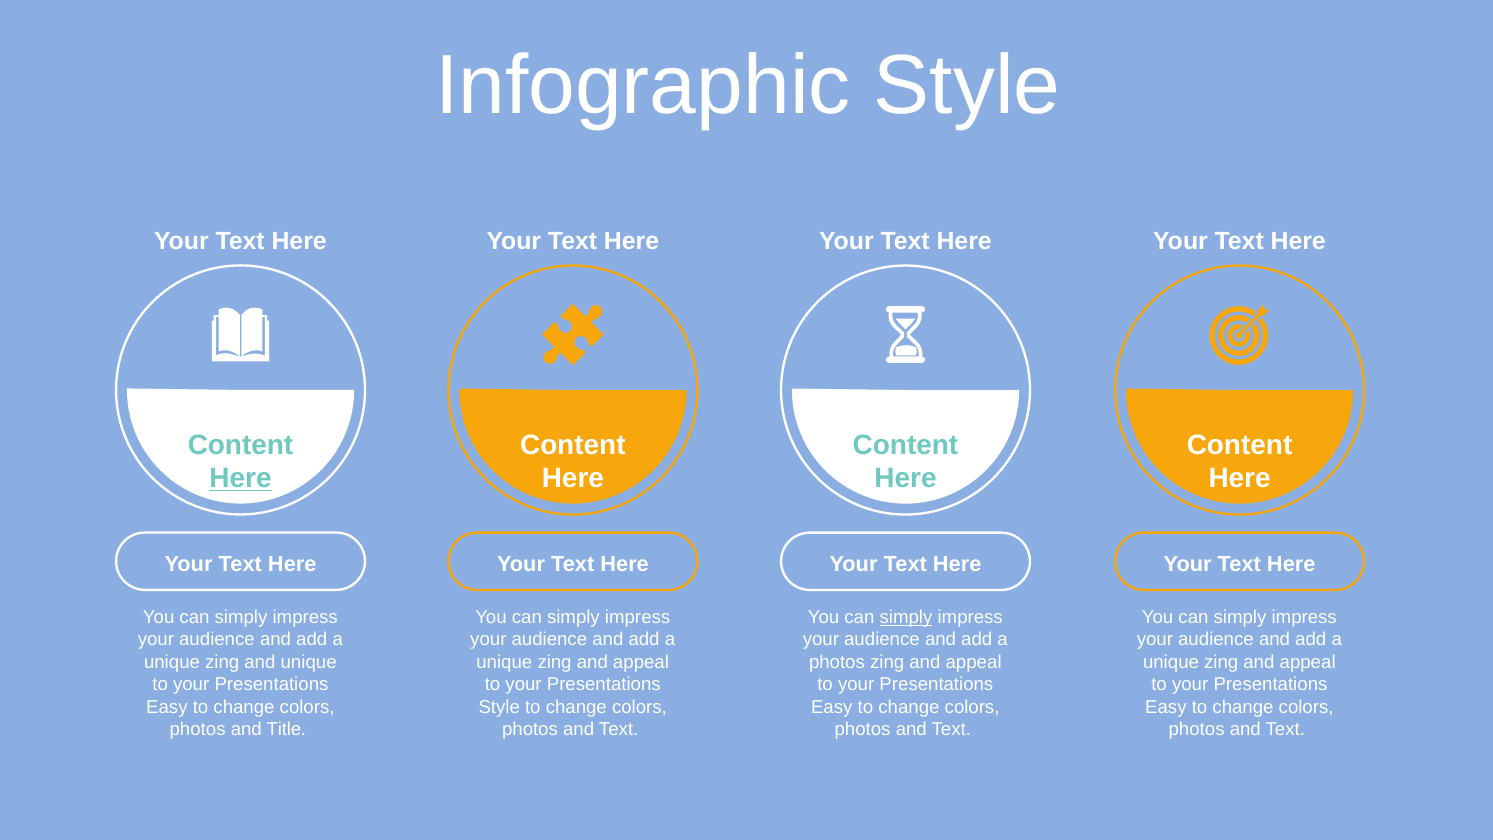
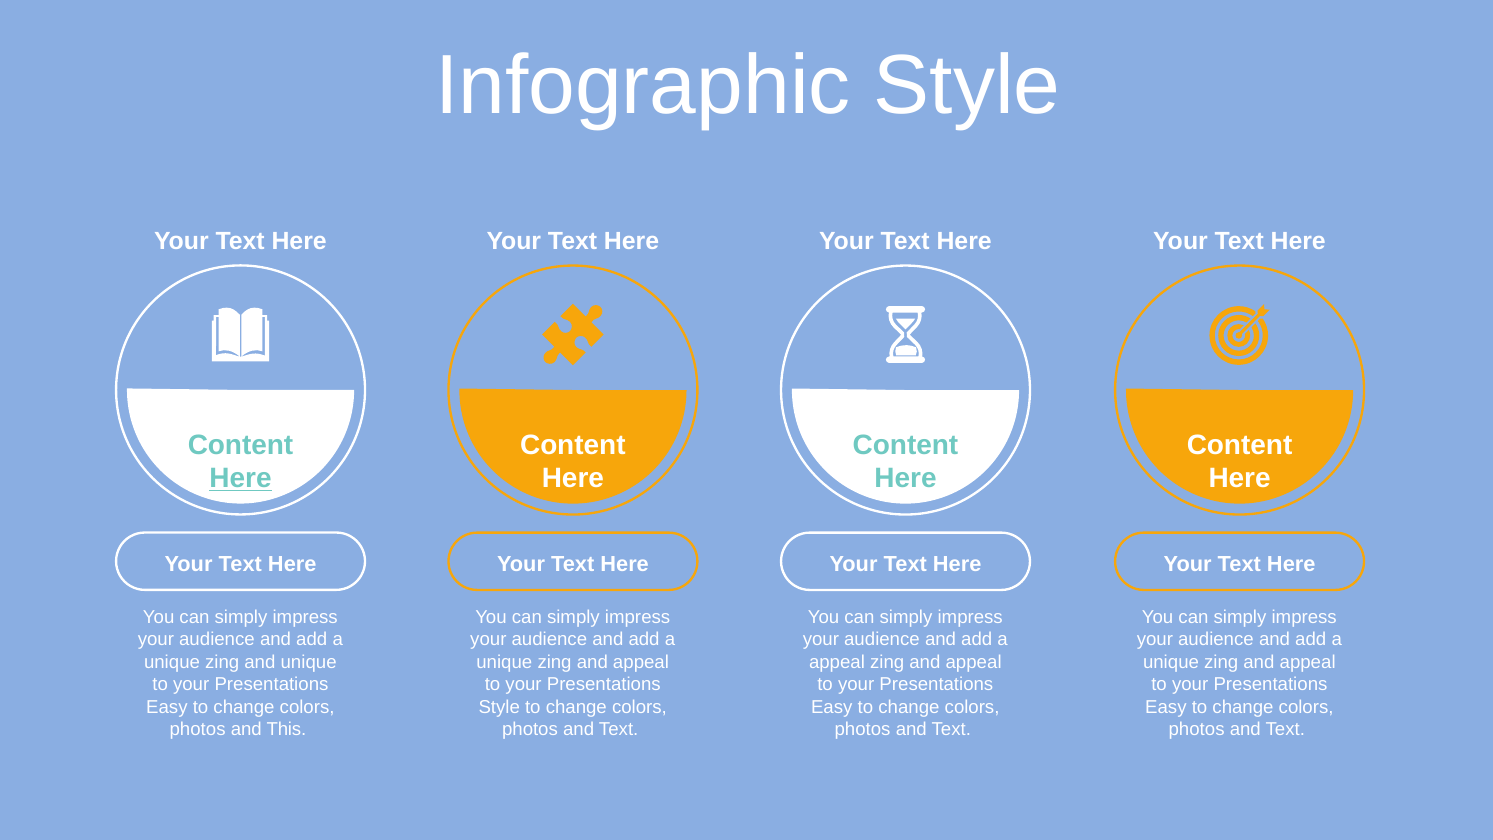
simply at (906, 617) underline: present -> none
photos at (837, 662): photos -> appeal
Title: Title -> This
